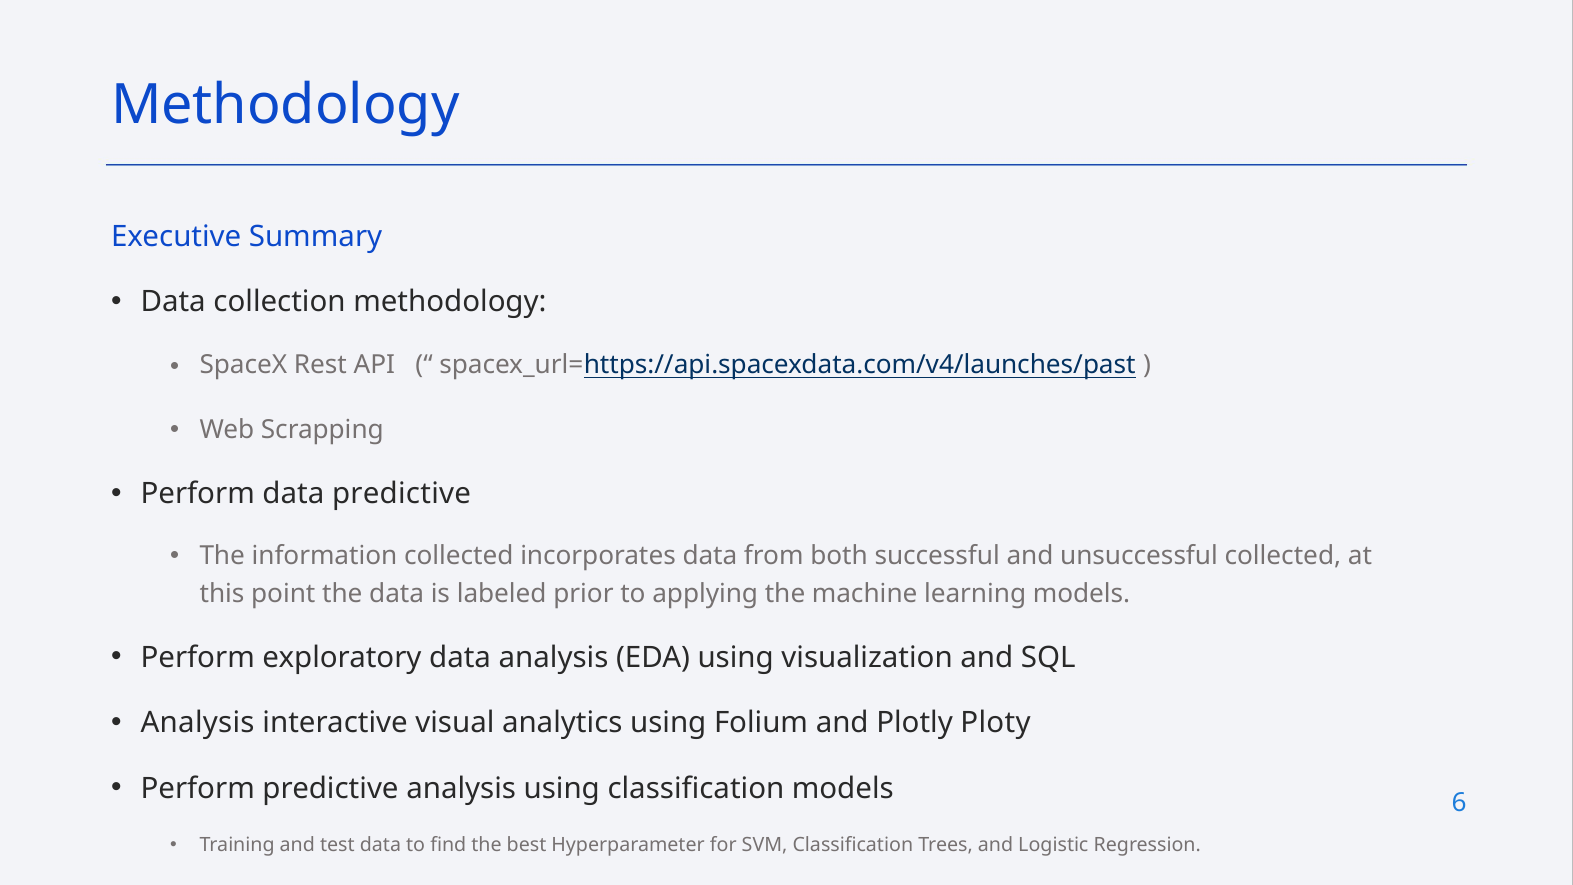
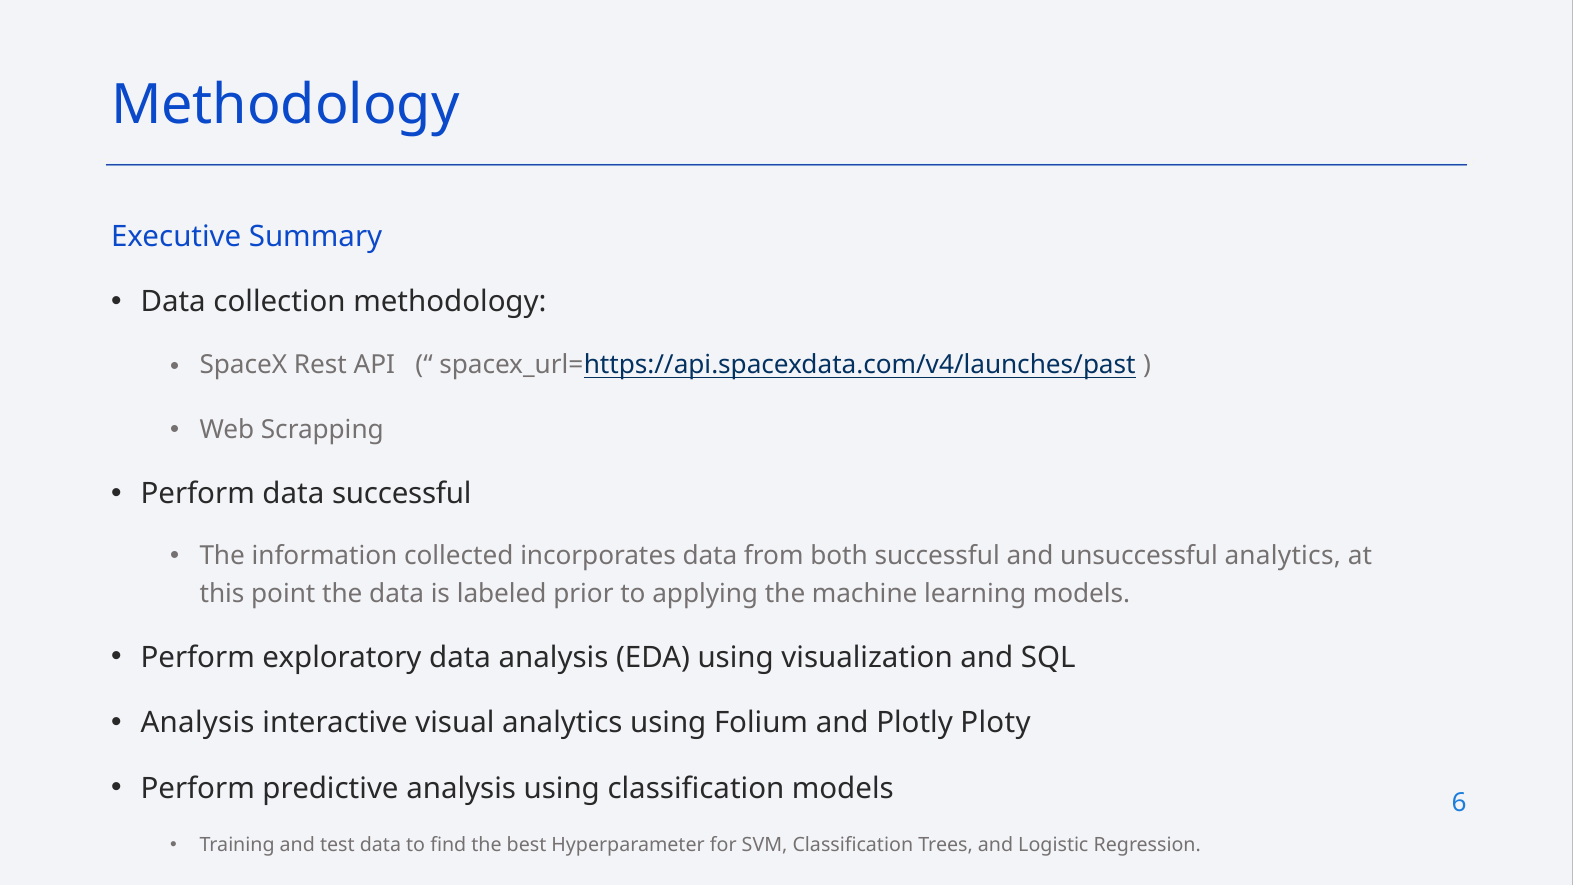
data predictive: predictive -> successful
unsuccessful collected: collected -> analytics
